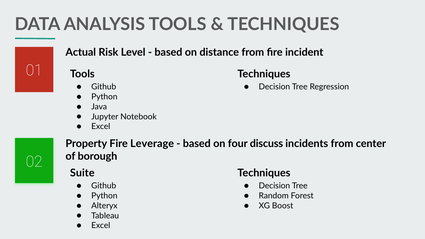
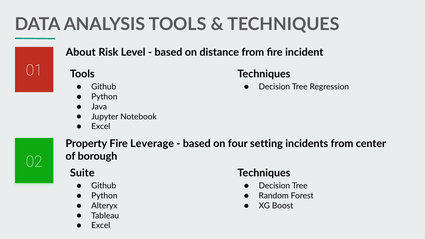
Actual: Actual -> About
discuss: discuss -> setting
